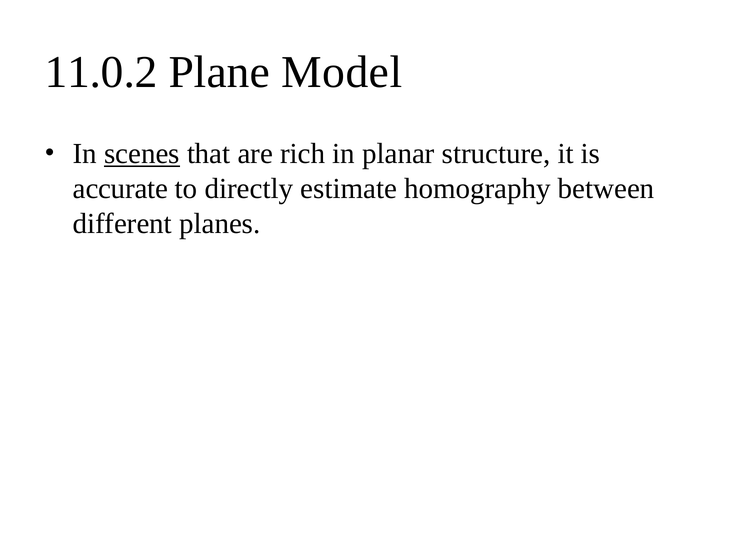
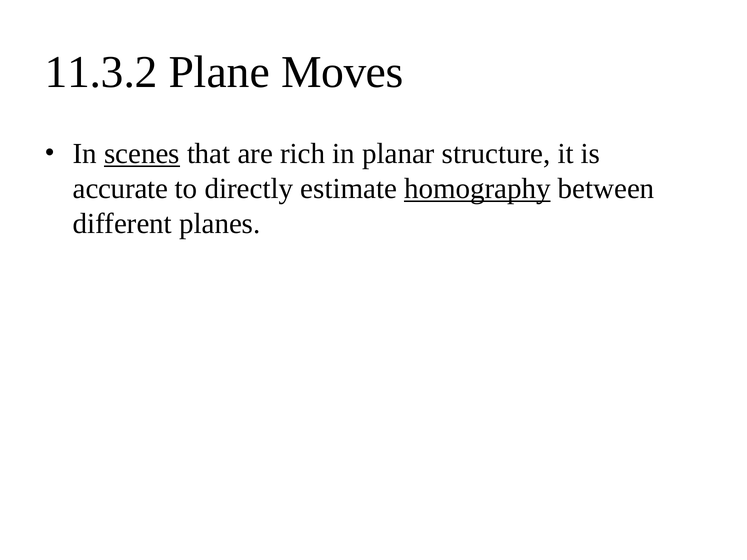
11.0.2: 11.0.2 -> 11.3.2
Model: Model -> Moves
homography underline: none -> present
